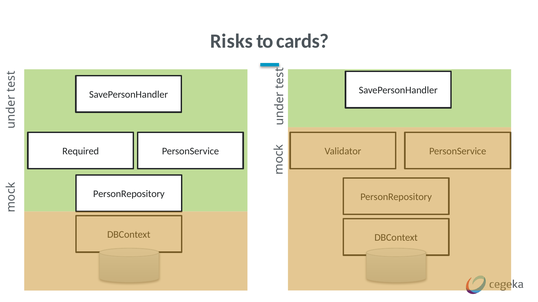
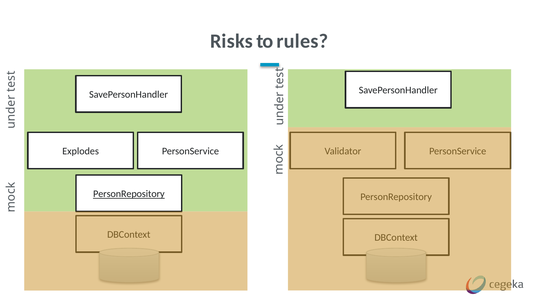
cards: cards -> rules
Required: Required -> Explodes
PersonRepository at (129, 194) underline: none -> present
